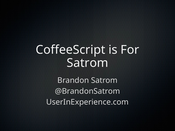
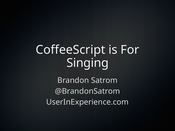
Satrom at (87, 63): Satrom -> Singing
